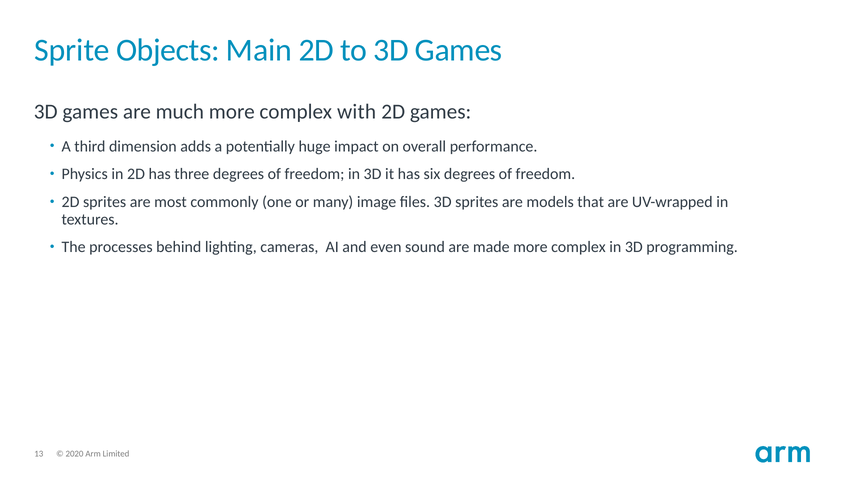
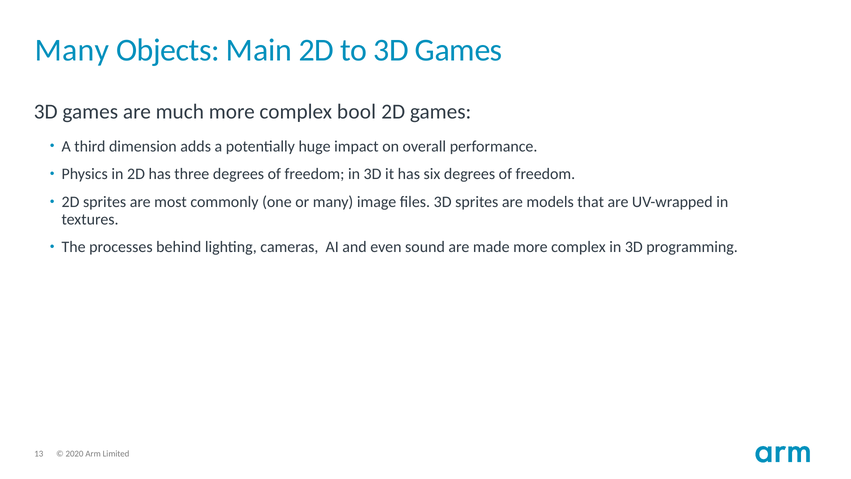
Sprite at (72, 50): Sprite -> Many
with: with -> bool
